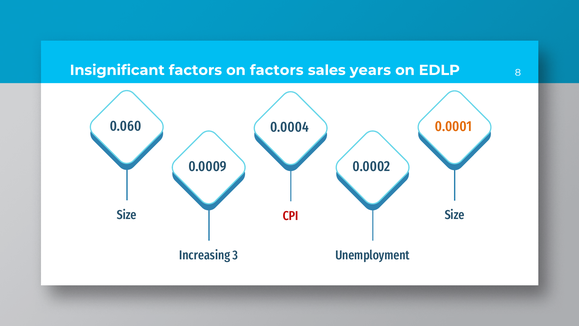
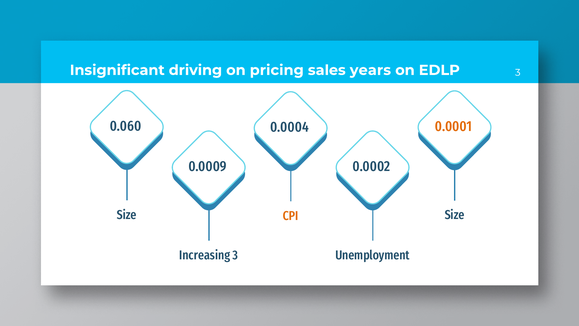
Insignificant factors: factors -> driving
on factors: factors -> pricing
EDLP 8: 8 -> 3
CPI colour: red -> orange
